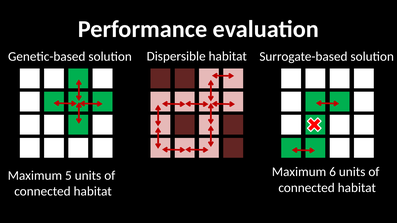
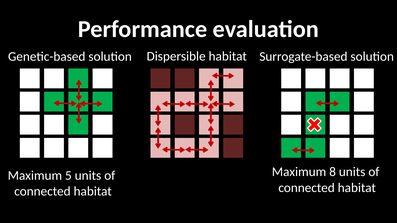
6: 6 -> 8
